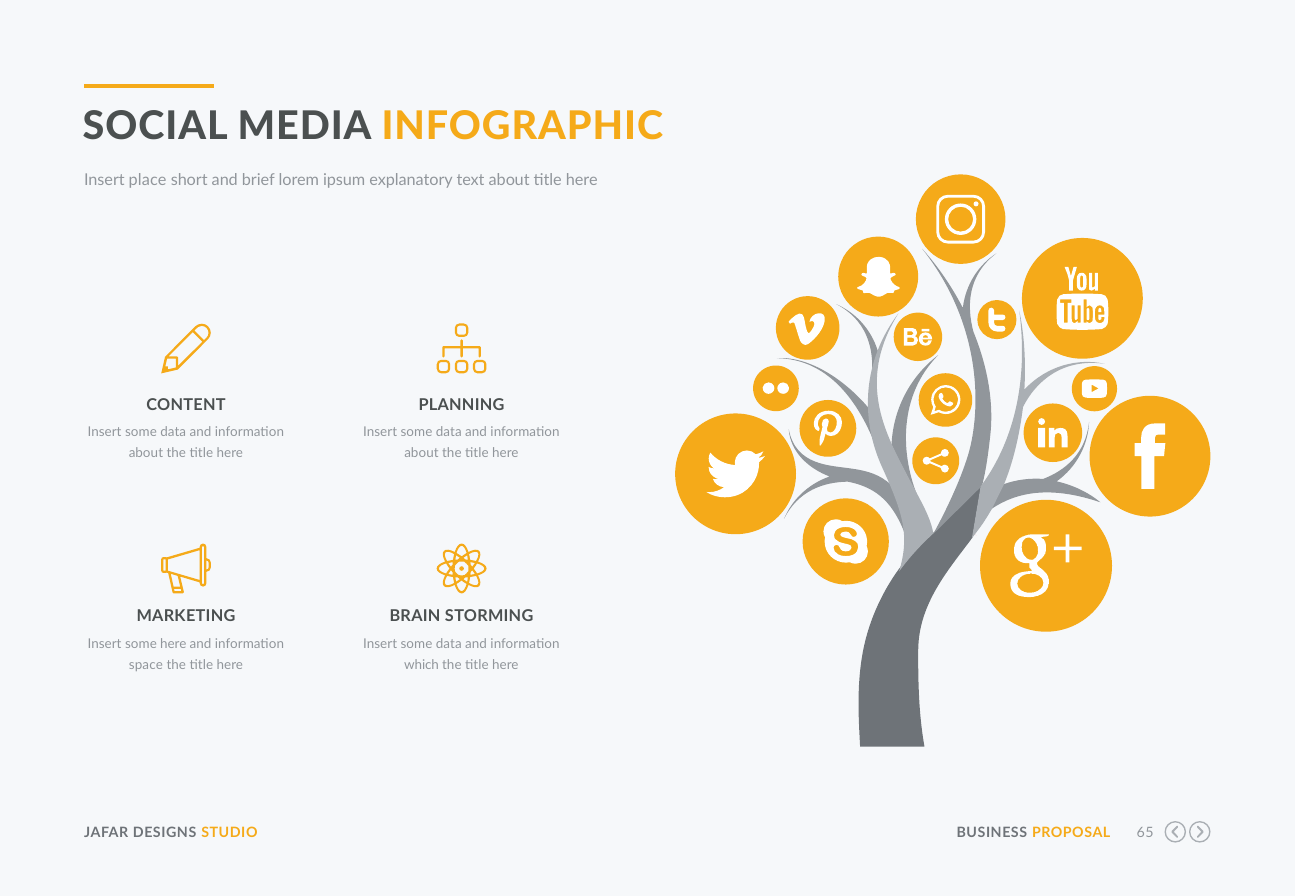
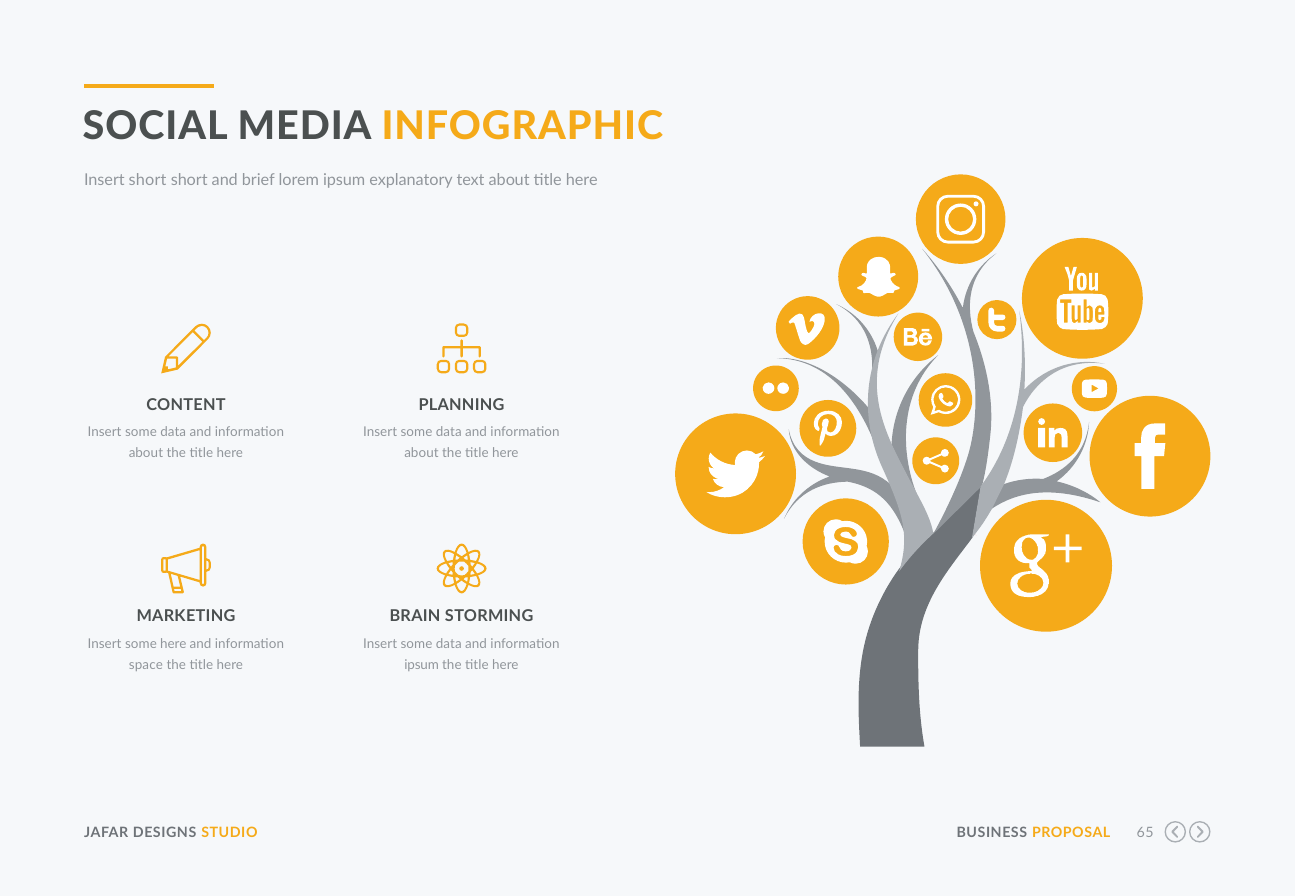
Insert place: place -> short
which at (422, 665): which -> ipsum
